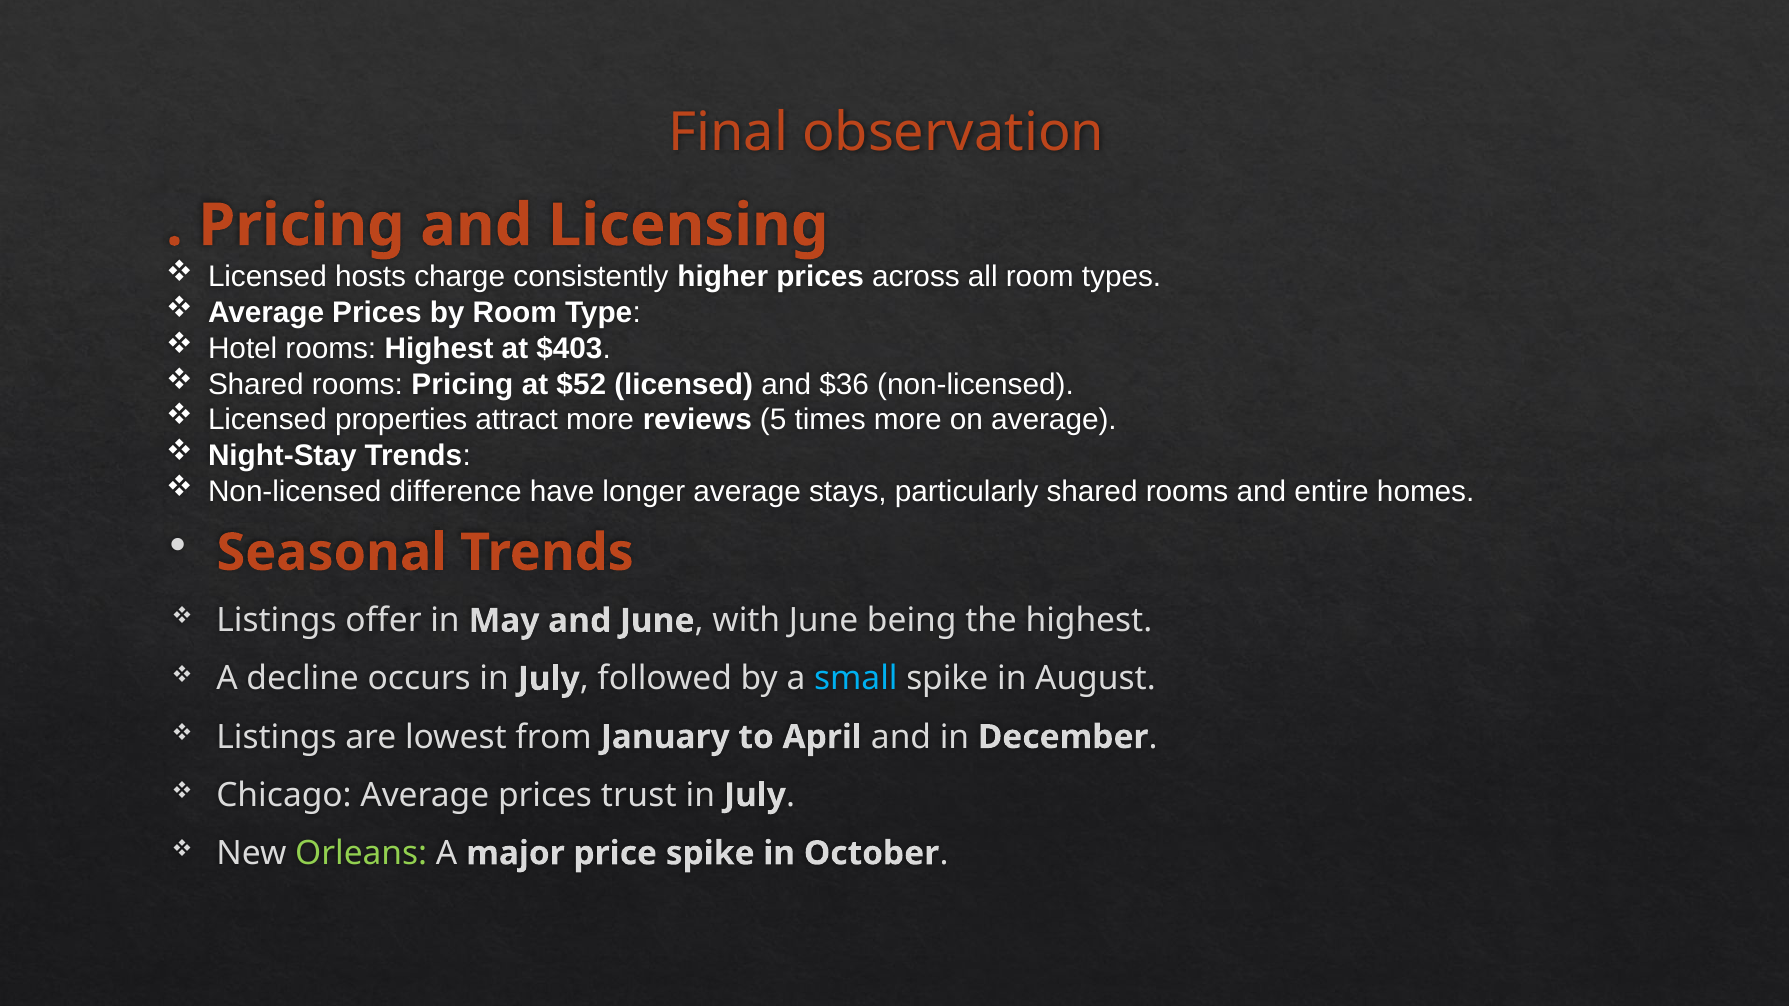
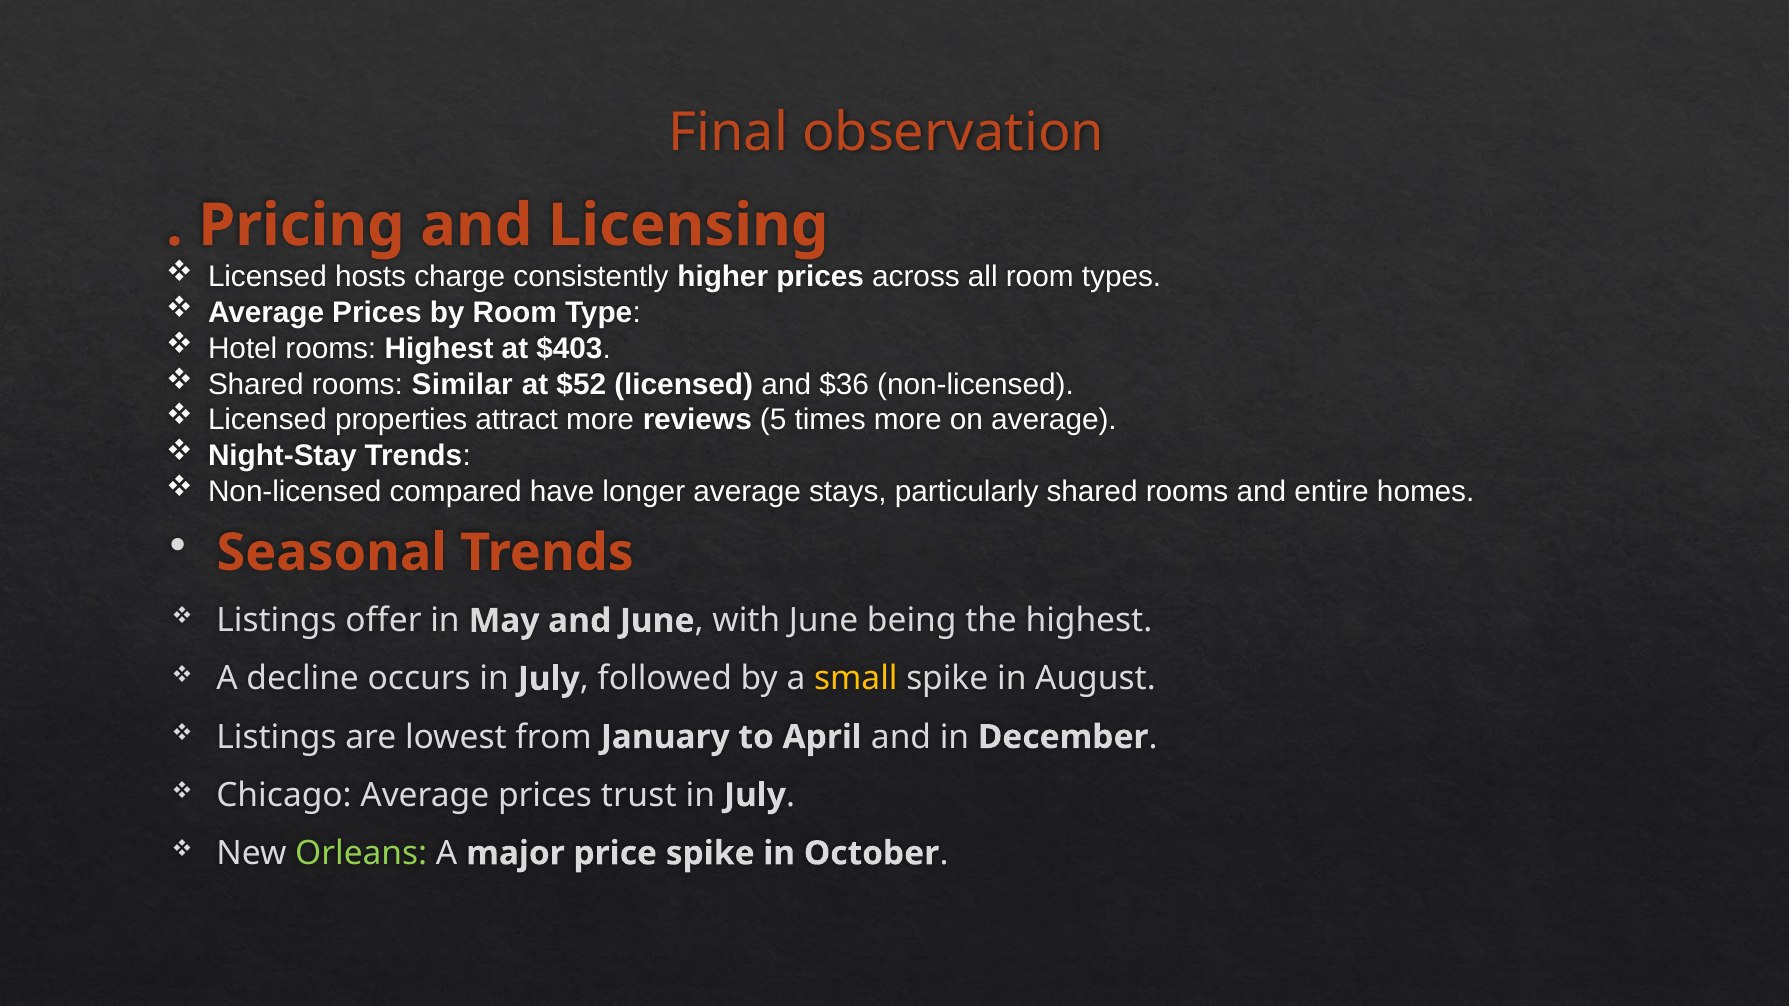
rooms Pricing: Pricing -> Similar
difference: difference -> compared
small colour: light blue -> yellow
